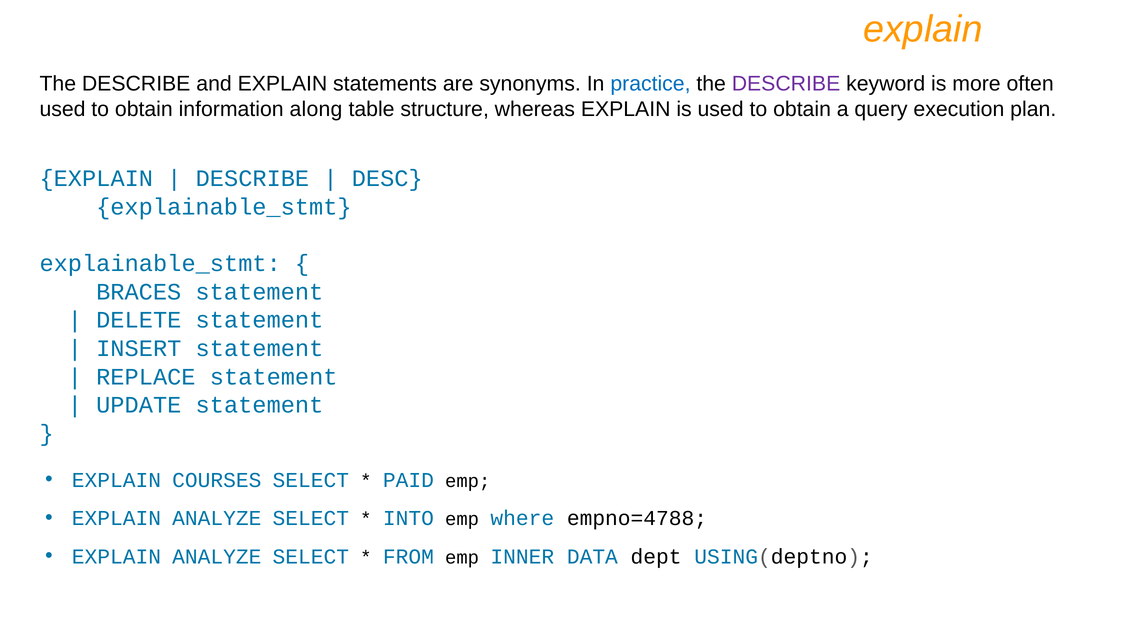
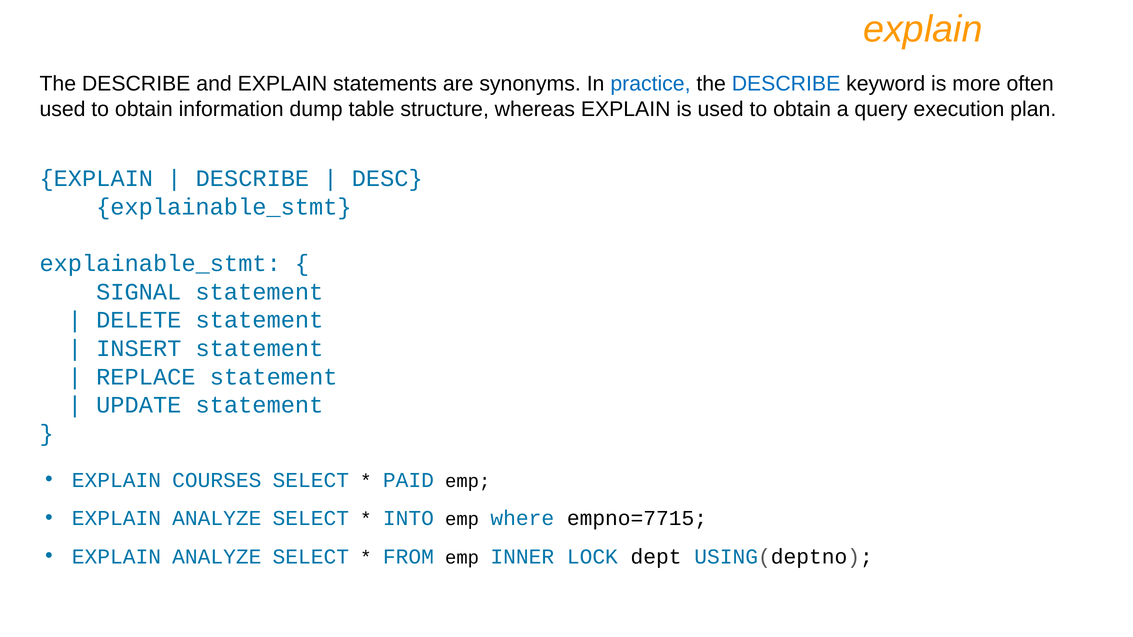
DESCRIBE at (786, 84) colour: purple -> blue
along: along -> dump
BRACES: BRACES -> SIGNAL
empno=4788: empno=4788 -> empno=7715
DATA: DATA -> LOCK
